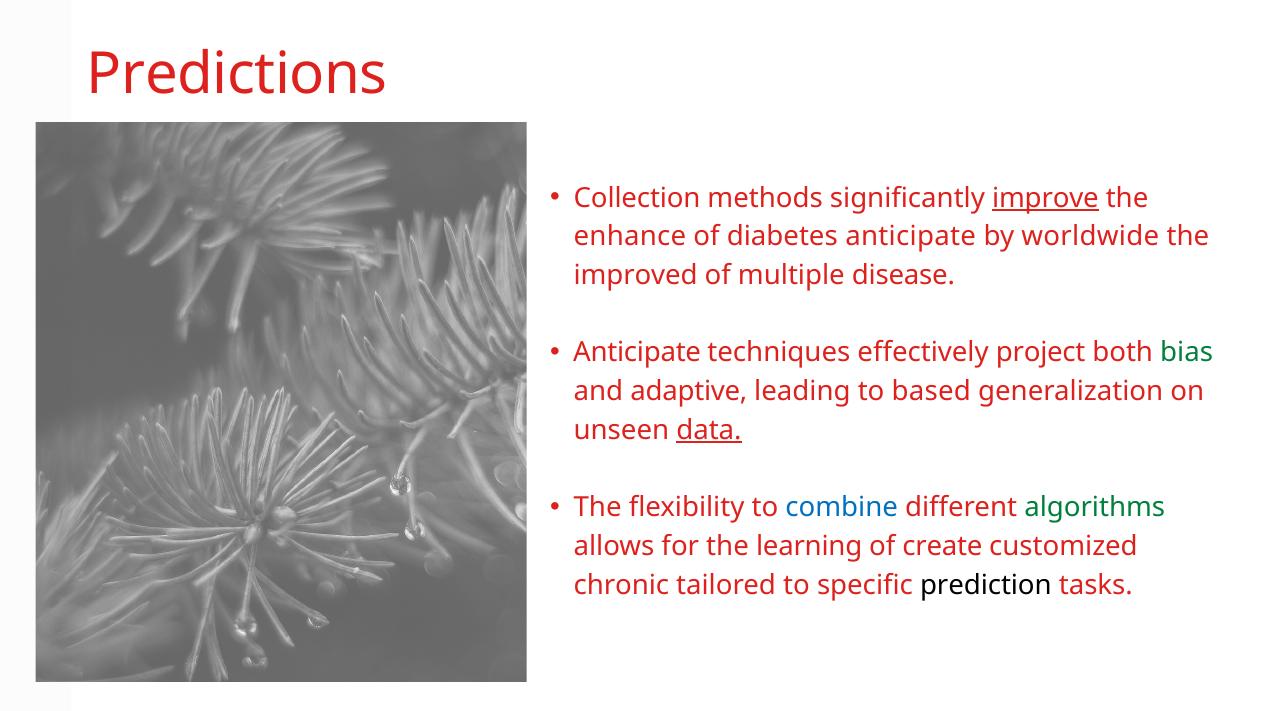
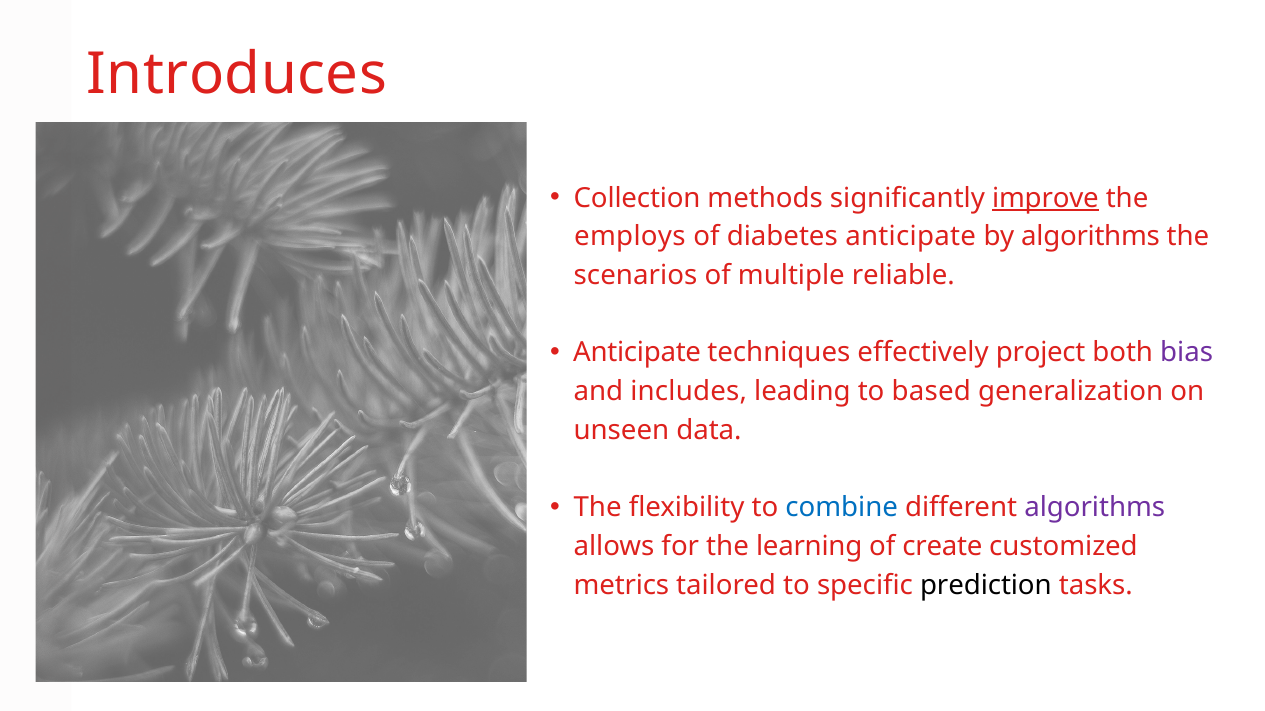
Predictions: Predictions -> Introduces
enhance: enhance -> employs
by worldwide: worldwide -> algorithms
improved: improved -> scenarios
disease: disease -> reliable
bias colour: green -> purple
adaptive: adaptive -> includes
data underline: present -> none
algorithms at (1095, 508) colour: green -> purple
chronic: chronic -> metrics
